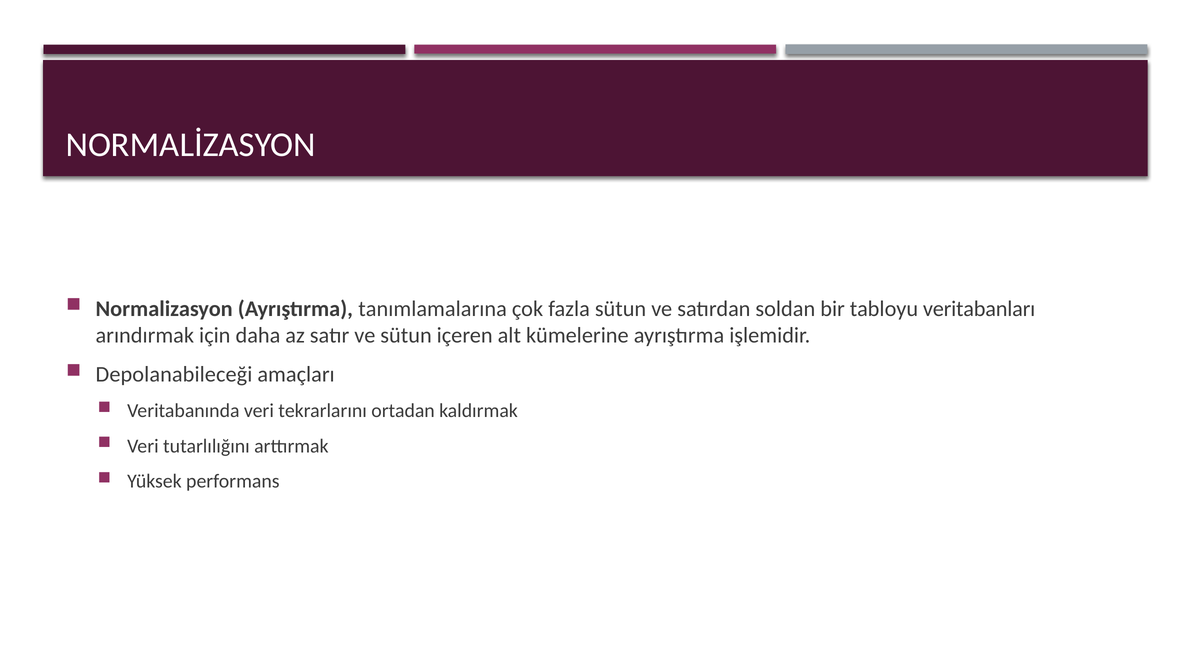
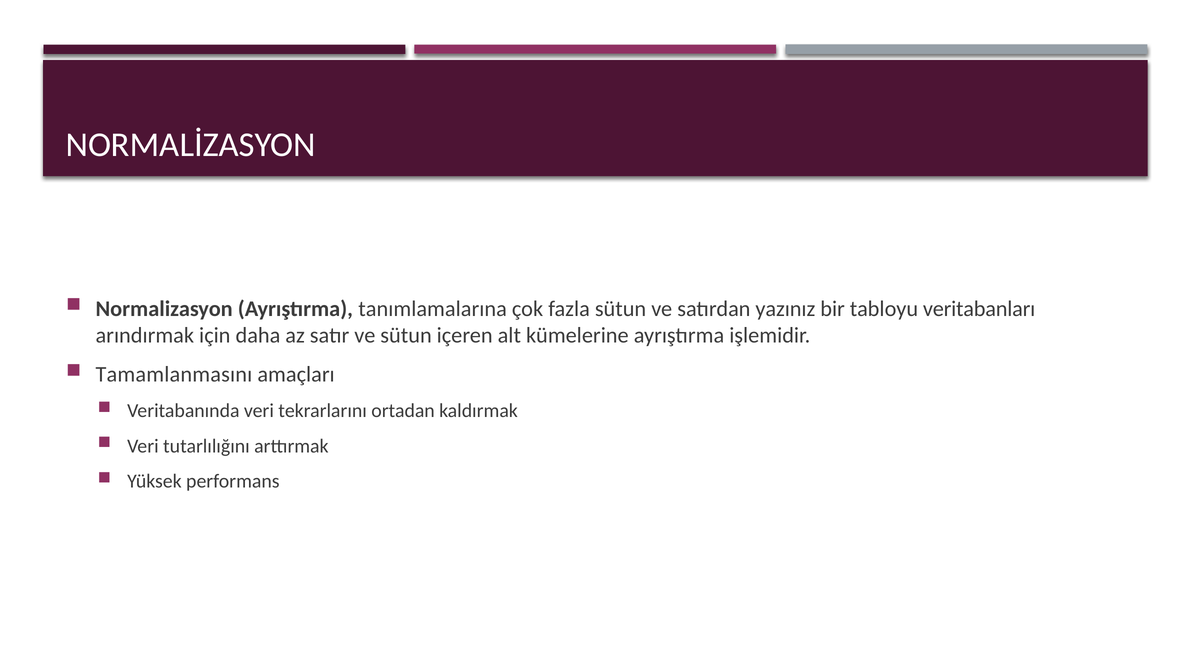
soldan: soldan -> yazınız
Depolanabileceği: Depolanabileceği -> Tamamlanmasını
